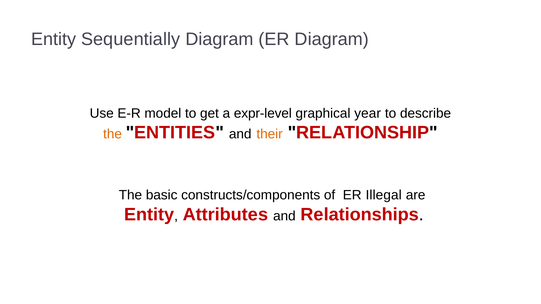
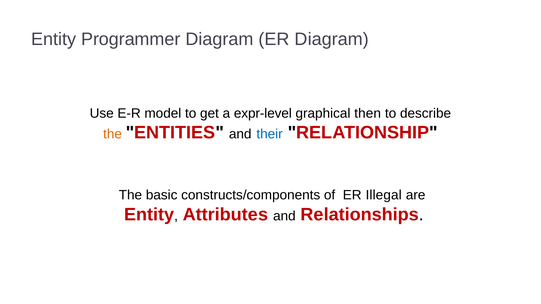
Sequentially: Sequentially -> Programmer
year: year -> then
their colour: orange -> blue
